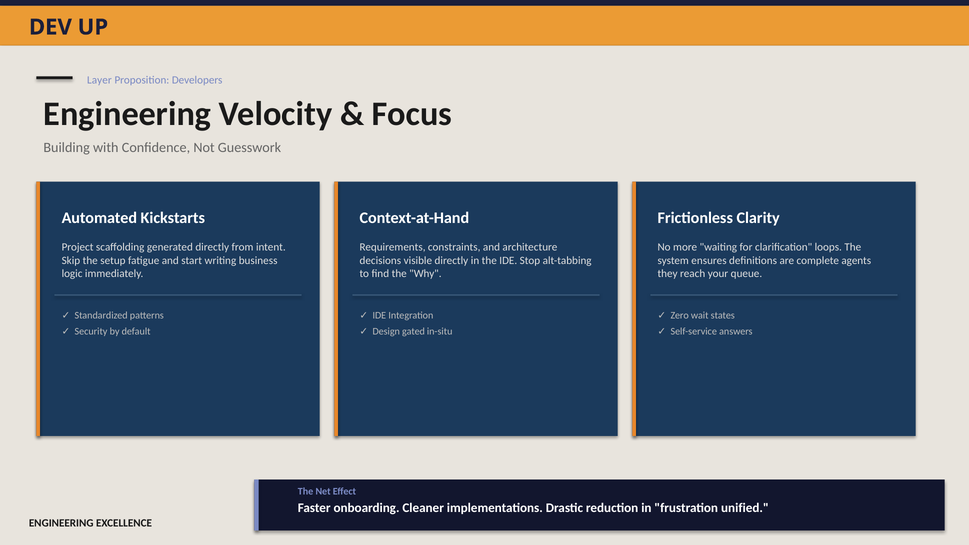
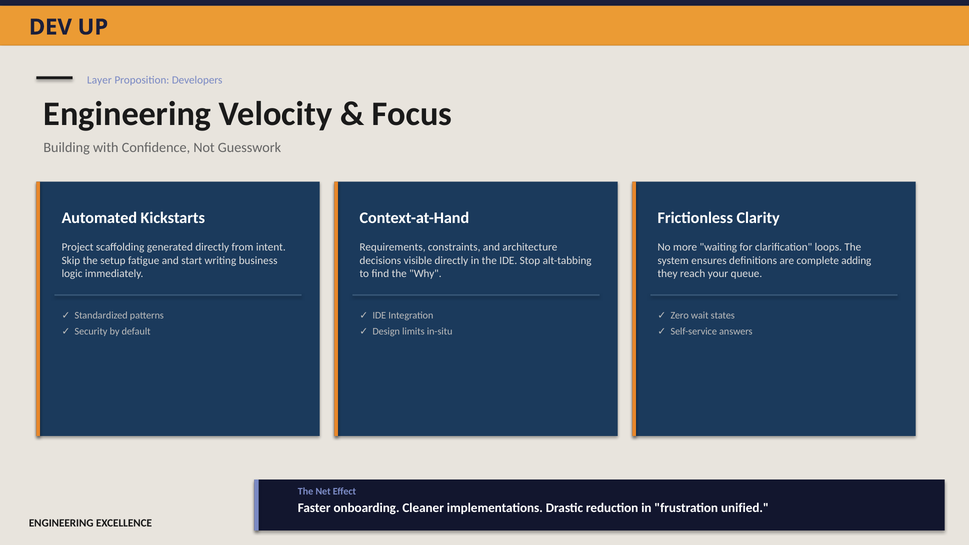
agents: agents -> adding
gated: gated -> limits
